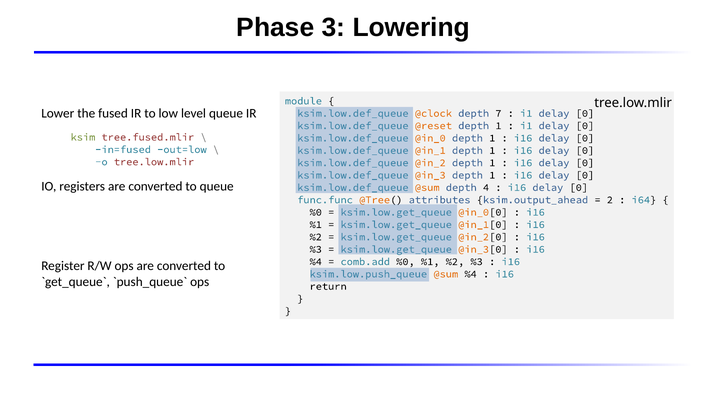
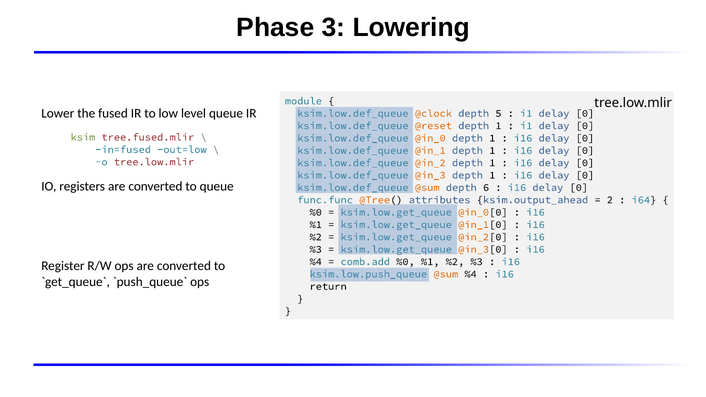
7: 7 -> 5
4: 4 -> 6
